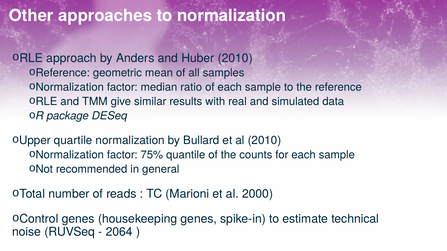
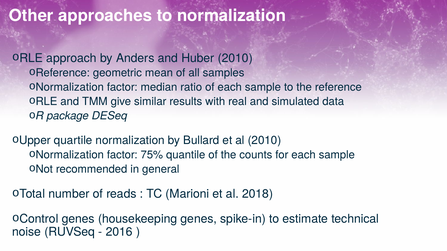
2000: 2000 -> 2018
2064: 2064 -> 2016
